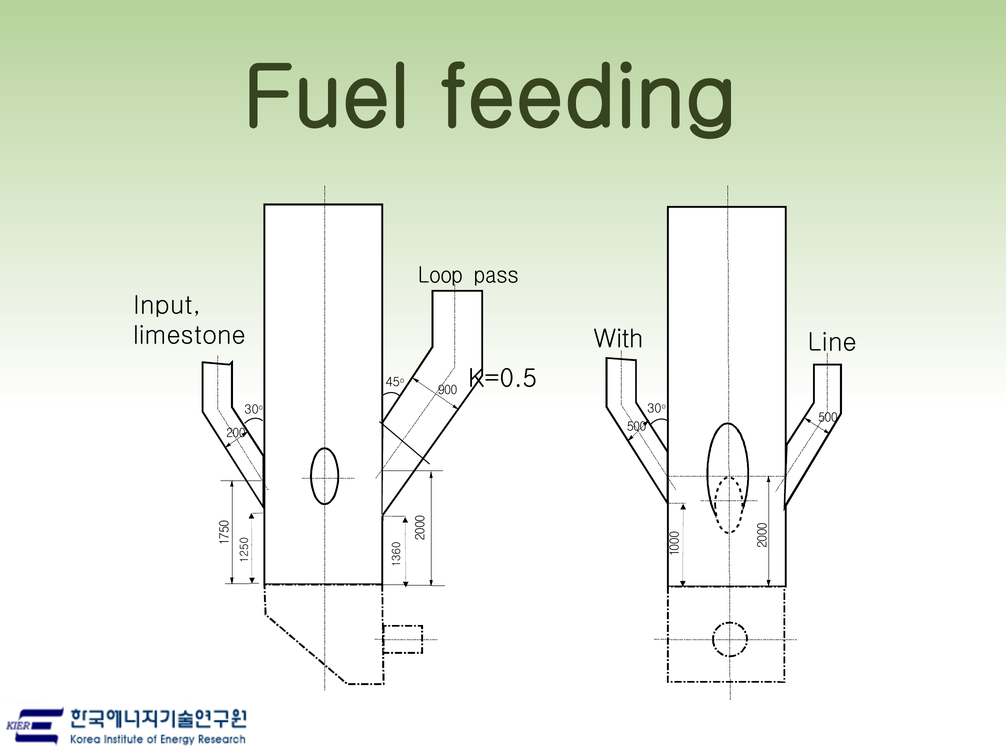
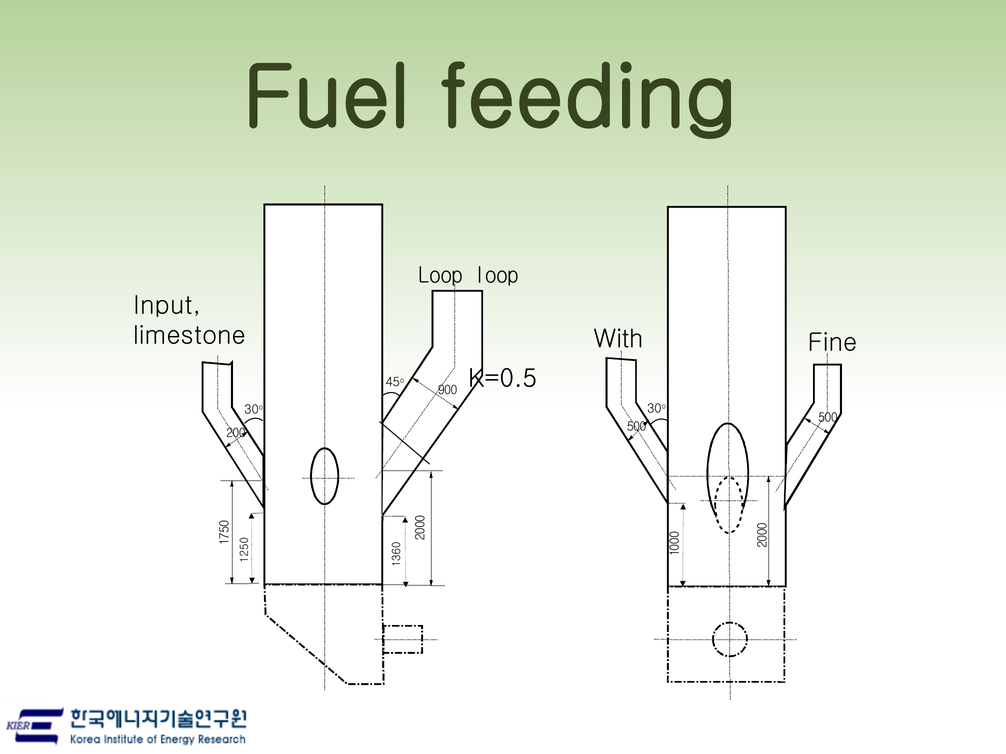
Loop pass: pass -> loop
Line: Line -> Fine
